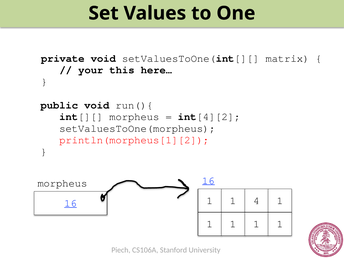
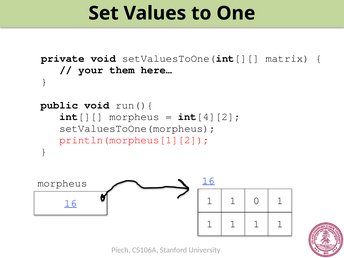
this: this -> them
4: 4 -> 0
